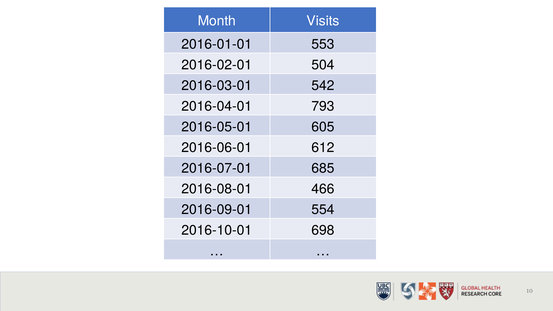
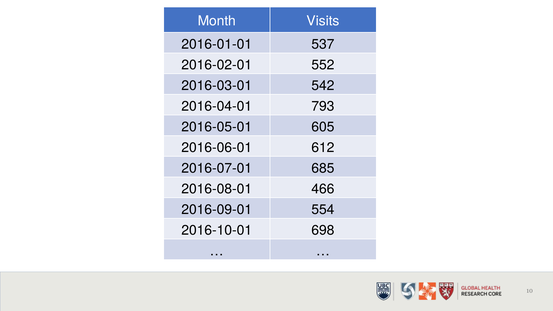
553: 553 -> 537
504: 504 -> 552
